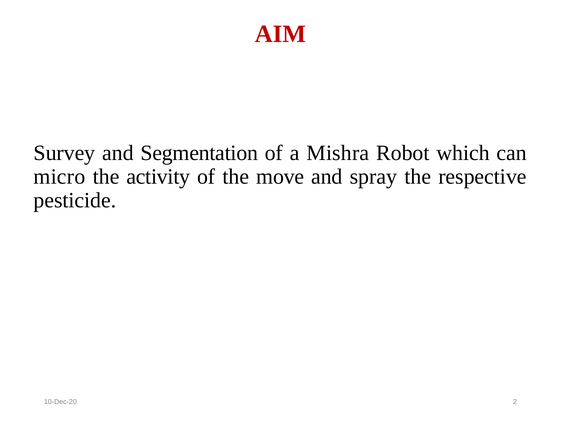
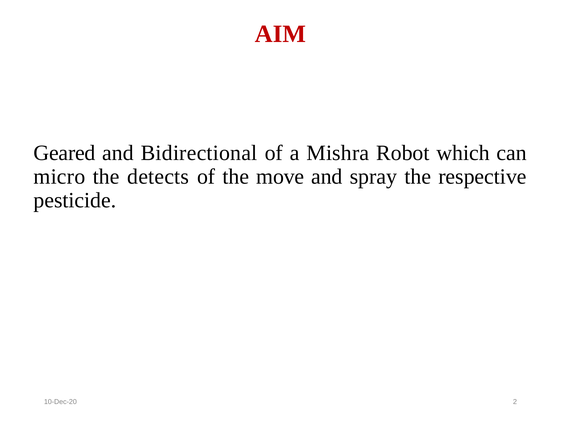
Survey: Survey -> Geared
Segmentation: Segmentation -> Bidirectional
activity: activity -> detects
